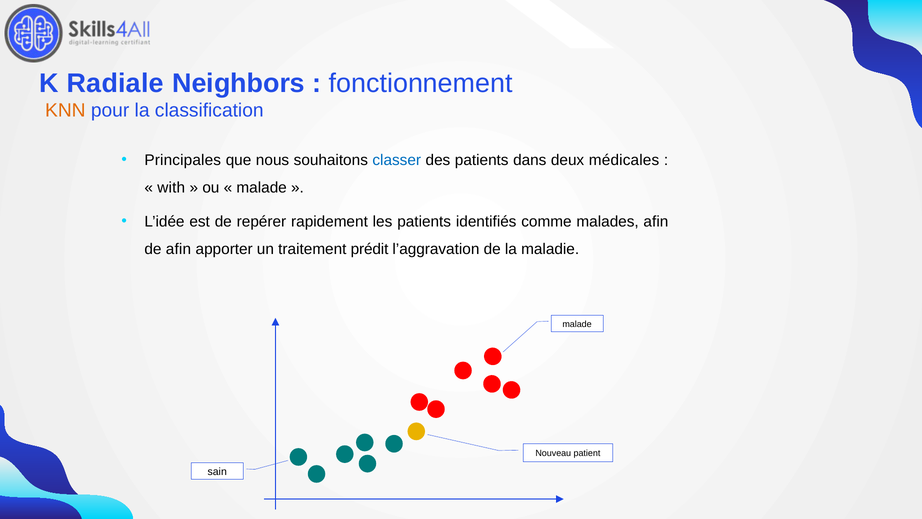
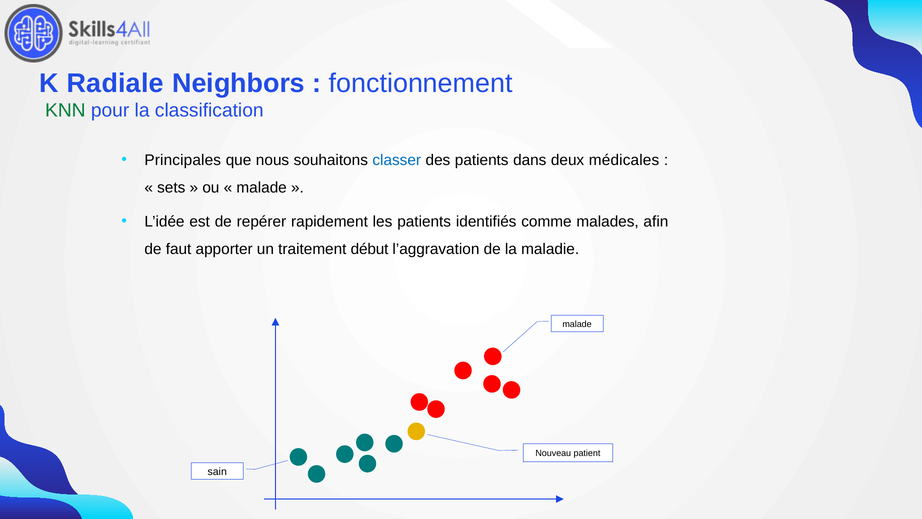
KNN colour: orange -> green
with: with -> sets
de afin: afin -> faut
prédit: prédit -> début
